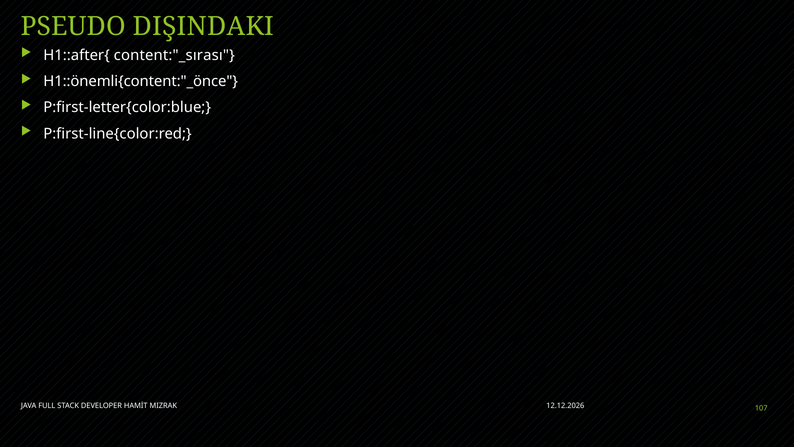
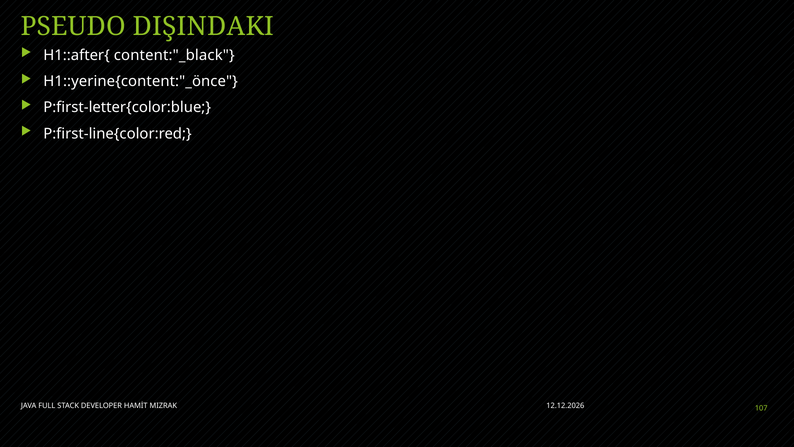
content:"_sırası: content:"_sırası -> content:"_black
H1::önemli{content:"_önce: H1::önemli{content:"_önce -> H1::yerine{content:"_önce
